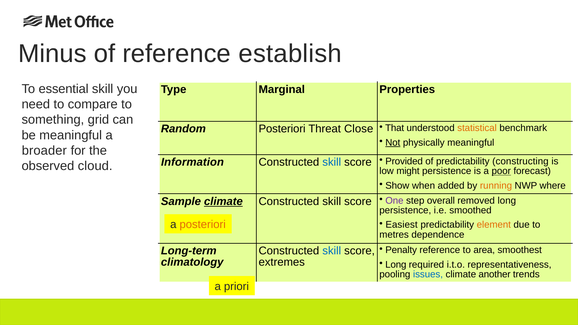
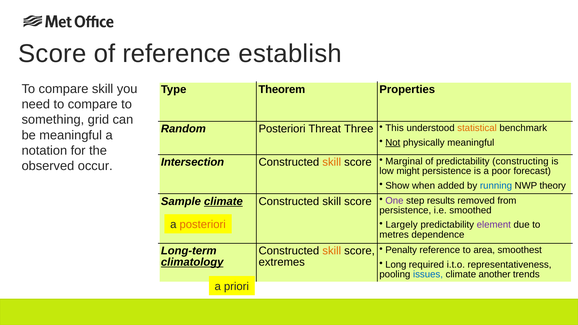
Minus at (52, 54): Minus -> Score
essential at (64, 89): essential -> compare
Marginal: Marginal -> Theorem
Close: Close -> Three
That: That -> This
broader: broader -> notation
Information: Information -> Intersection
skill at (332, 162) colour: blue -> orange
Provided: Provided -> Marginal
cloud: cloud -> occur
poor underline: present -> none
running colour: orange -> blue
where: where -> theory
overall: overall -> results
removed long: long -> from
Easiest: Easiest -> Largely
element colour: orange -> purple
skill at (332, 251) colour: blue -> orange
climatology underline: none -> present
